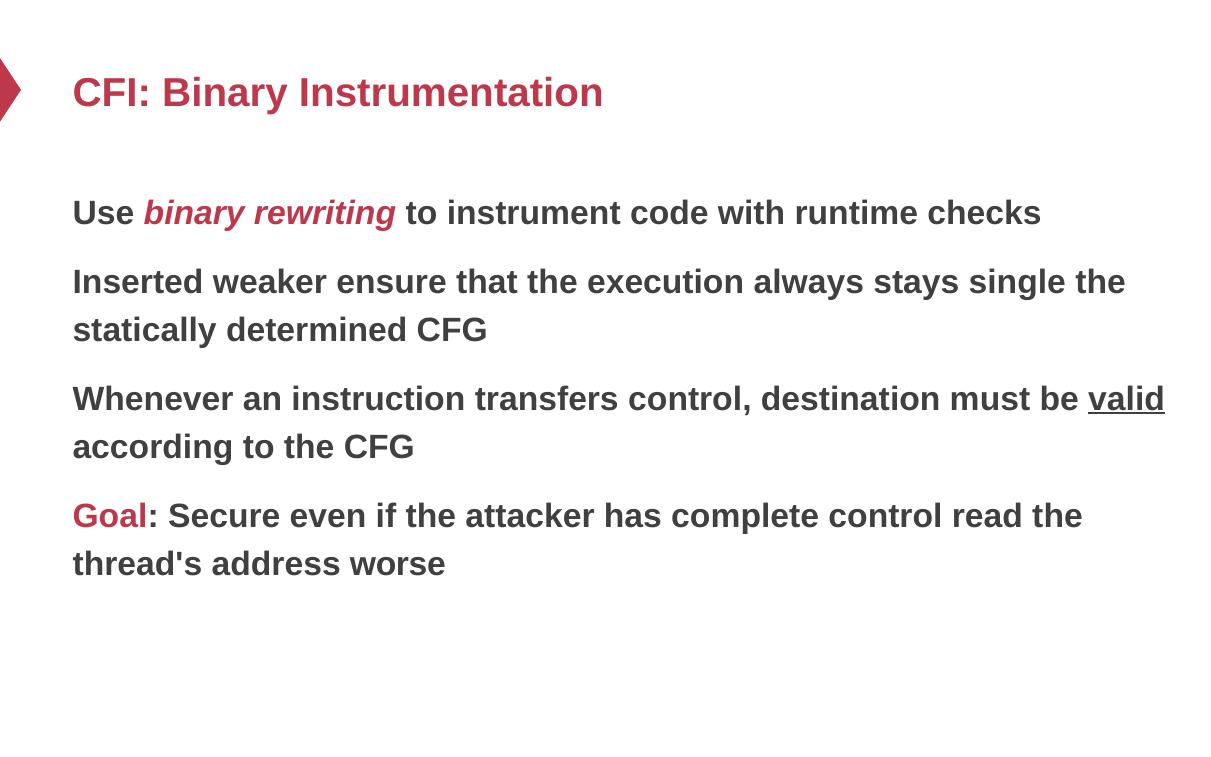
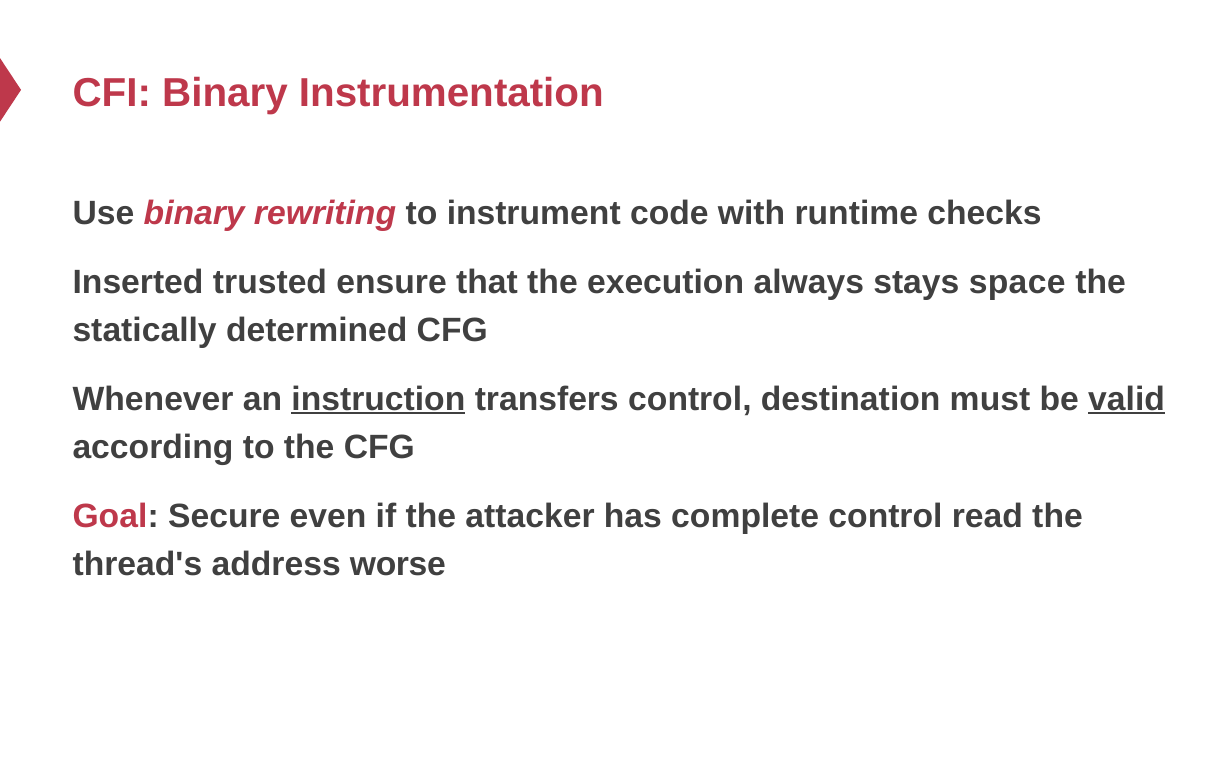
weaker: weaker -> trusted
single: single -> space
instruction underline: none -> present
